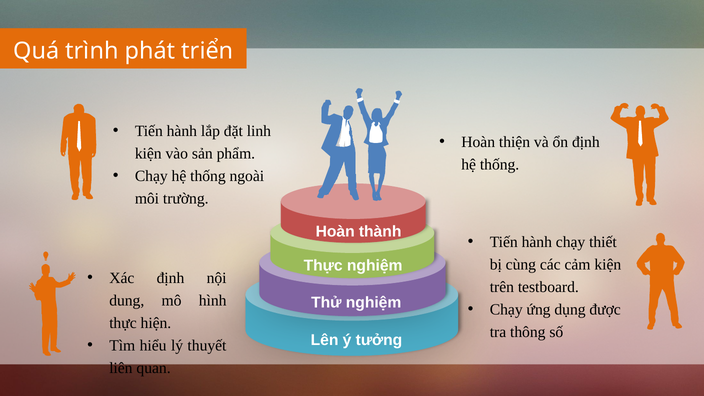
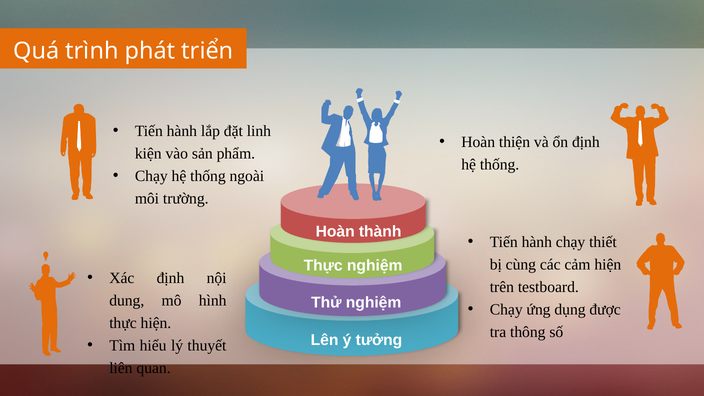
cảm kiện: kiện -> hiện
